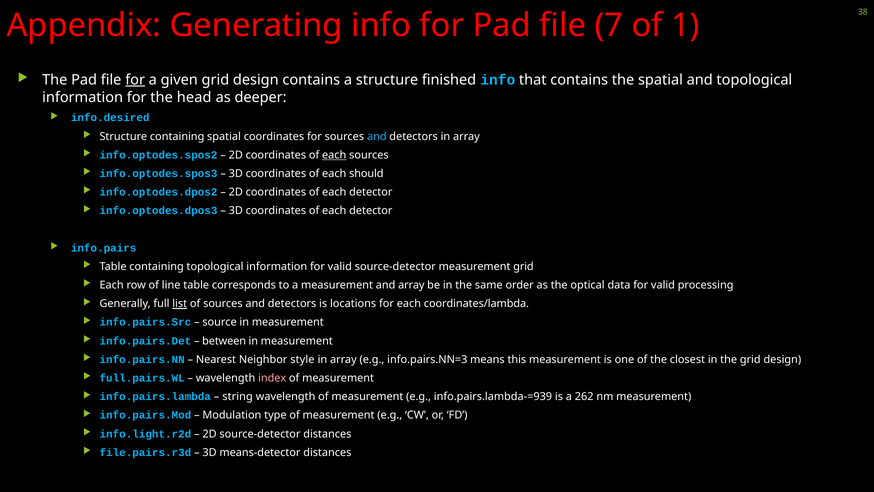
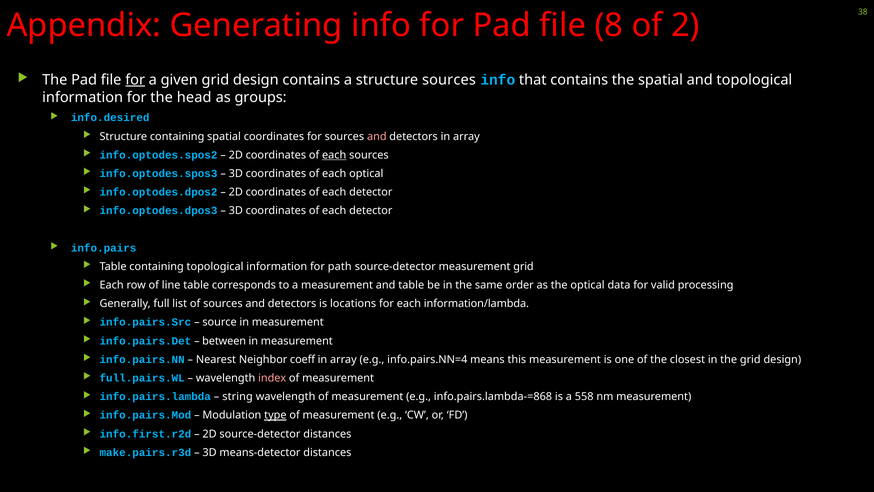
7: 7 -> 8
1: 1 -> 2
structure finished: finished -> sources
deeper: deeper -> groups
and at (377, 136) colour: light blue -> pink
each should: should -> optical
information for valid: valid -> path
and array: array -> table
list underline: present -> none
coordinates/lambda: coordinates/lambda -> information/lambda
style: style -> coeff
info.pairs.NN=3: info.pairs.NN=3 -> info.pairs.NN=4
info.pairs.lambda-=939: info.pairs.lambda-=939 -> info.pairs.lambda-=868
262: 262 -> 558
type underline: none -> present
info.light.r2d: info.light.r2d -> info.first.r2d
file.pairs.r3d: file.pairs.r3d -> make.pairs.r3d
